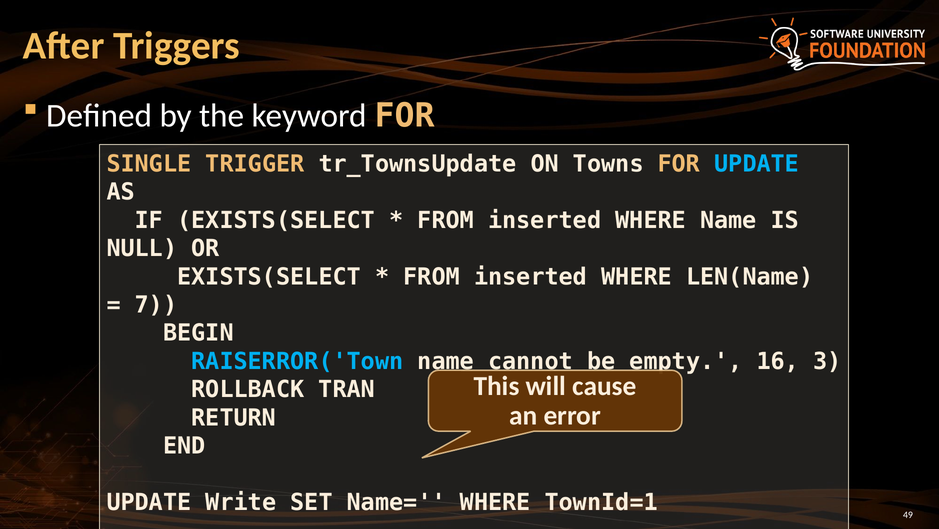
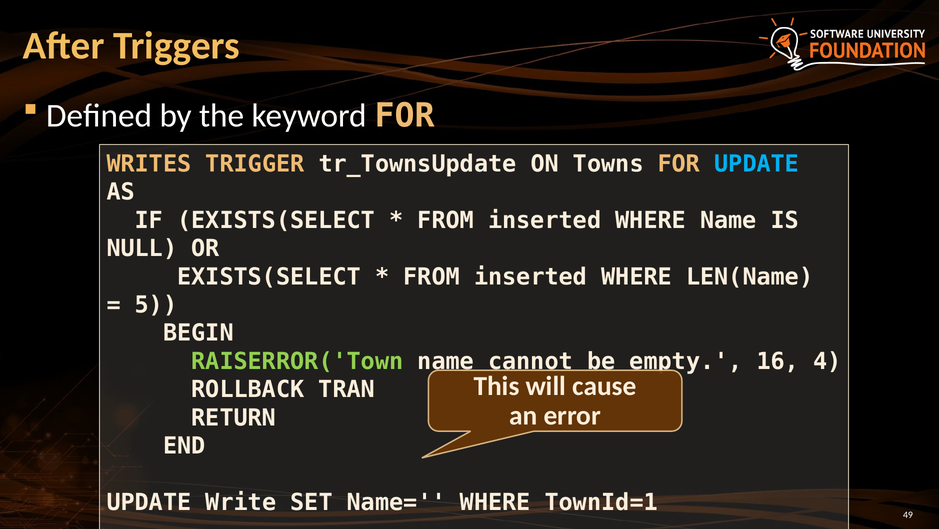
SINGLE: SINGLE -> WRITES
7: 7 -> 5
RAISERROR('Town colour: light blue -> light green
3: 3 -> 4
